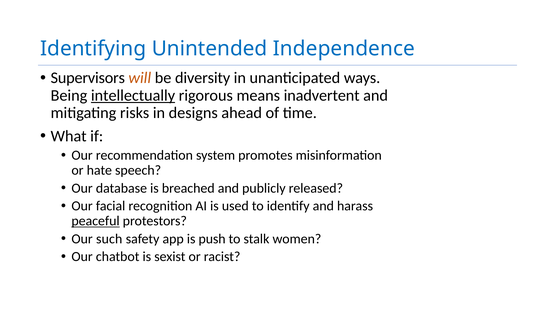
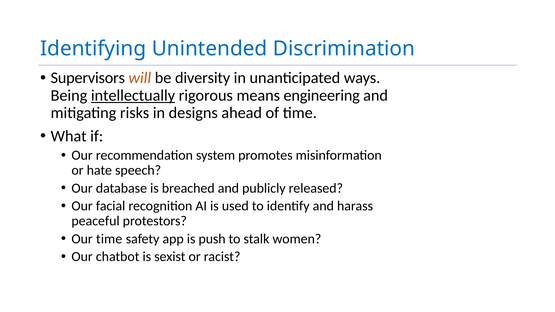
Independence: Independence -> Discrimination
inadvertent: inadvertent -> engineering
peaceful underline: present -> none
Our such: such -> time
